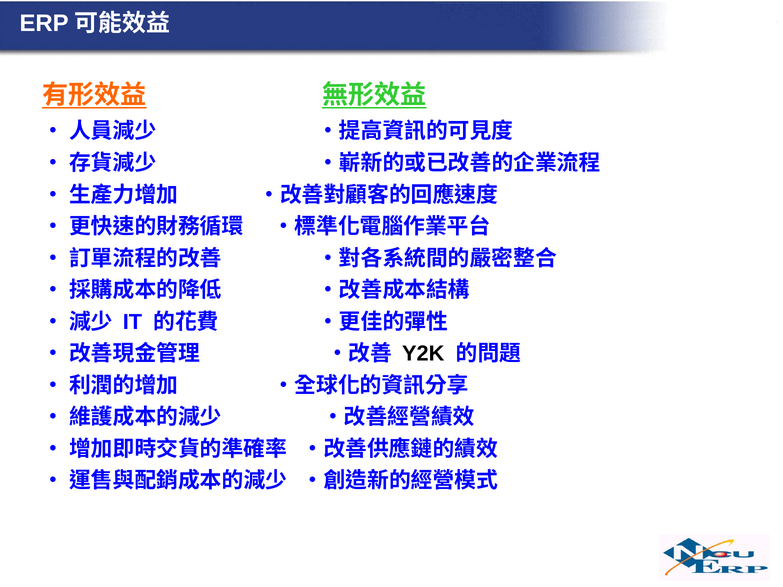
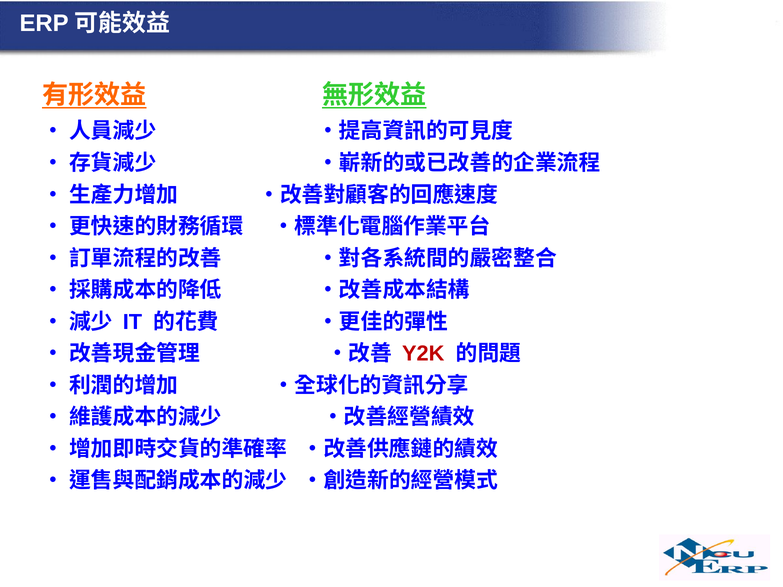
Y2K colour: black -> red
